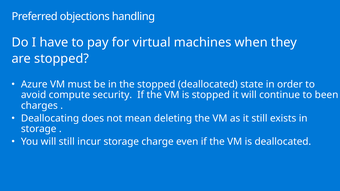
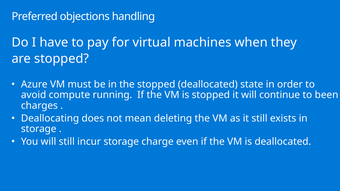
security: security -> running
